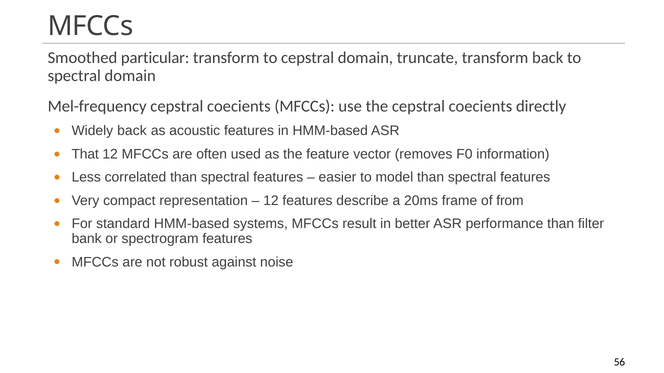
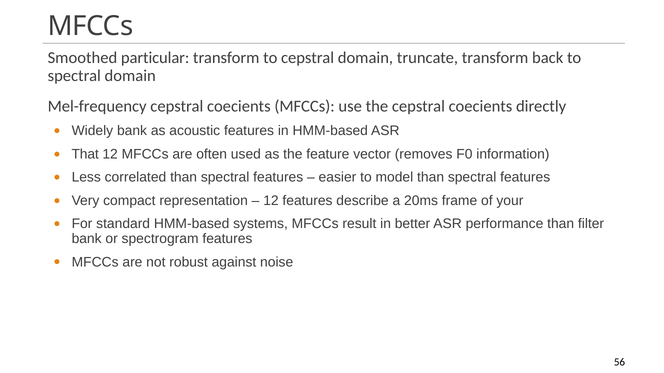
Widely back: back -> bank
from: from -> your
